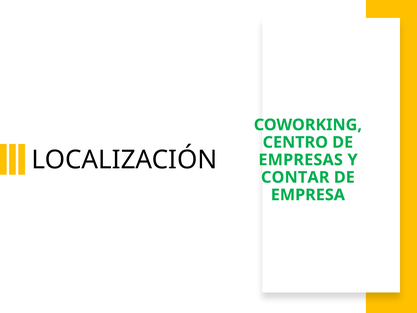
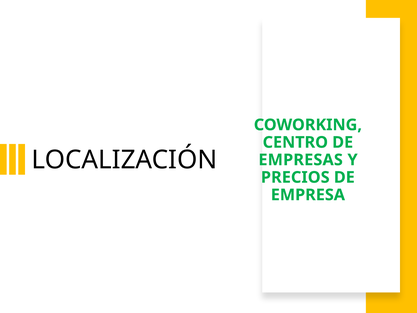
CONTAR: CONTAR -> PRECIOS
